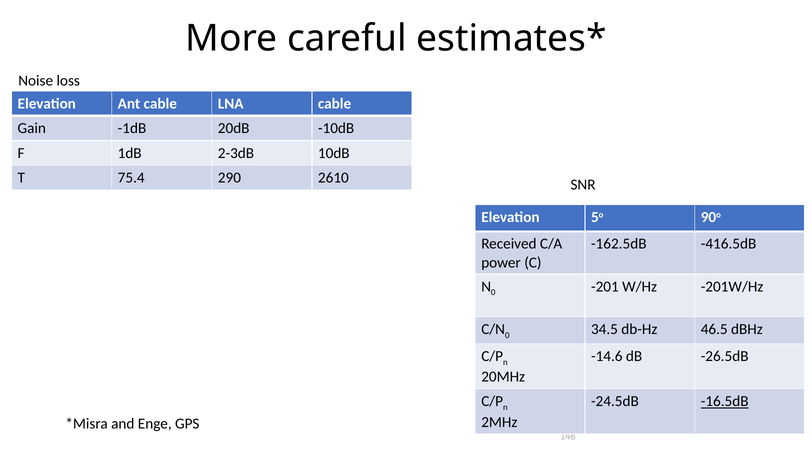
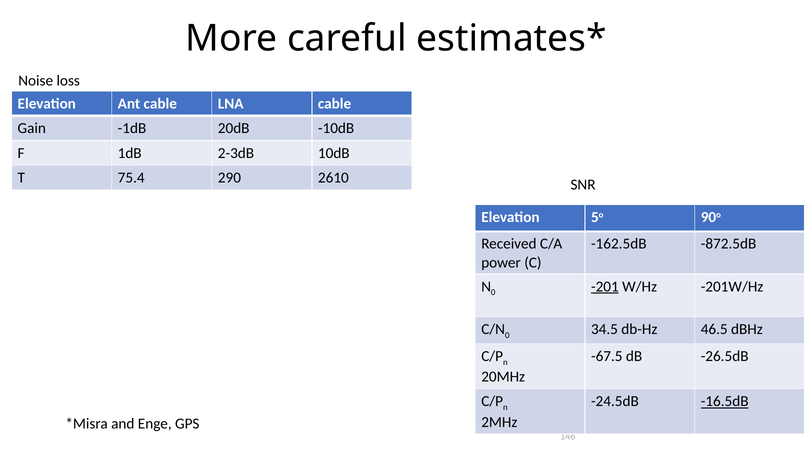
-416.5dB: -416.5dB -> -872.5dB
-201 underline: none -> present
-14.6: -14.6 -> -67.5
